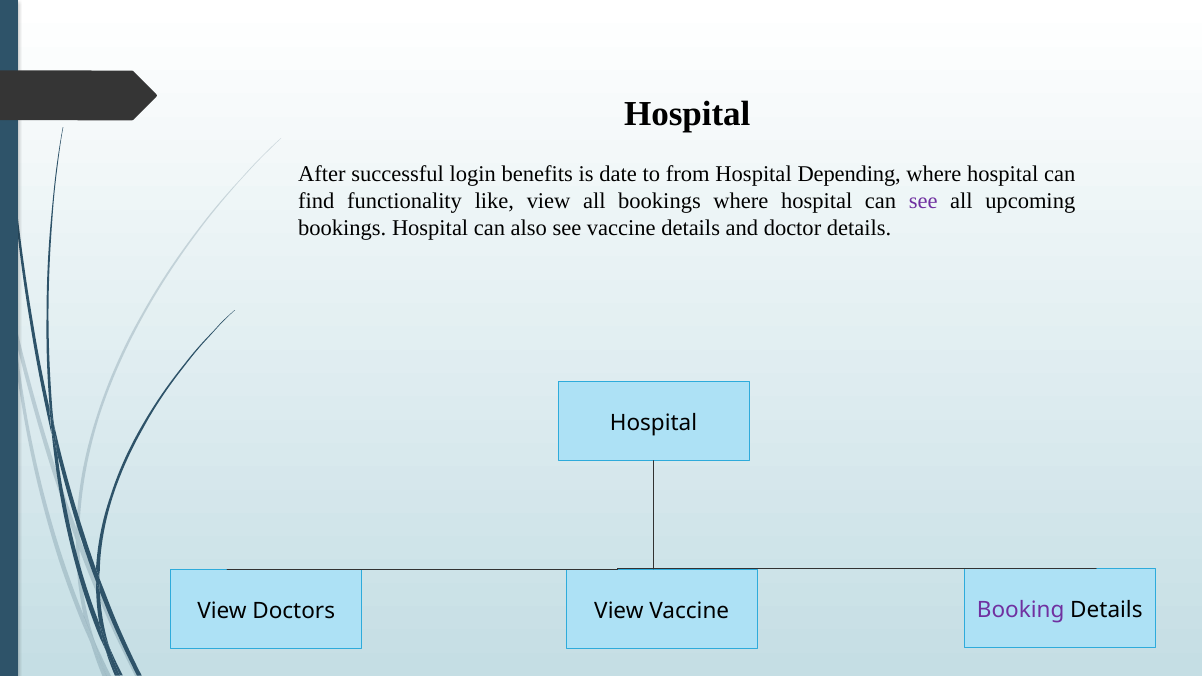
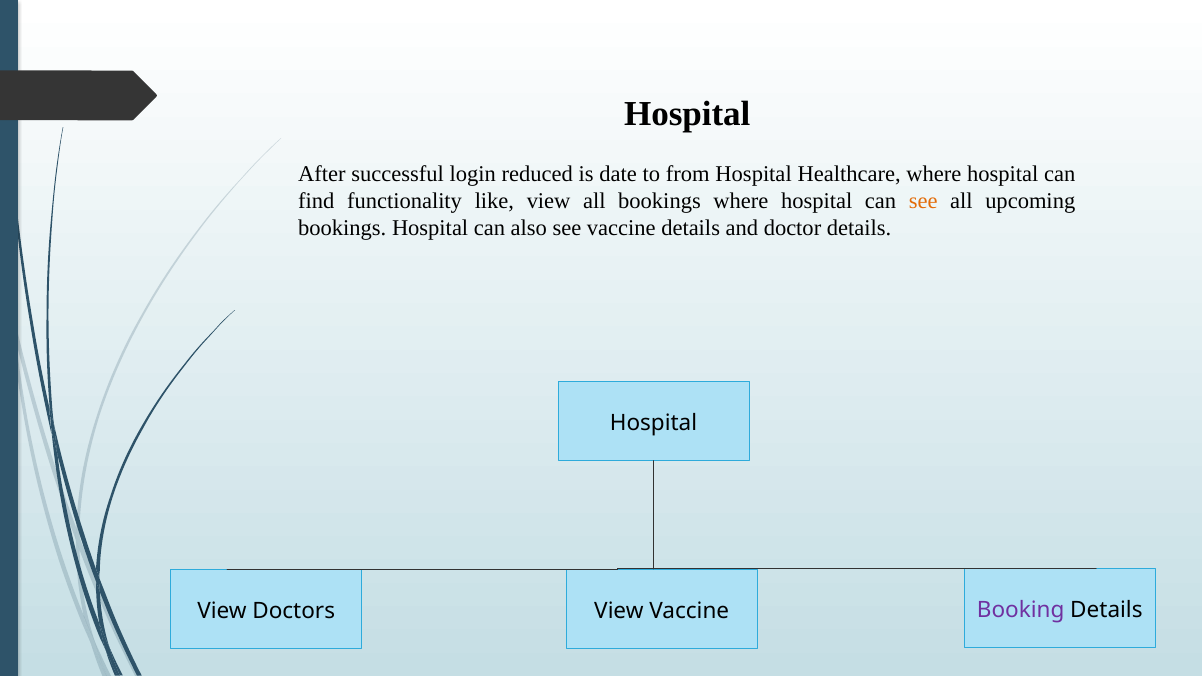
benefits: benefits -> reduced
Depending: Depending -> Healthcare
see at (923, 201) colour: purple -> orange
